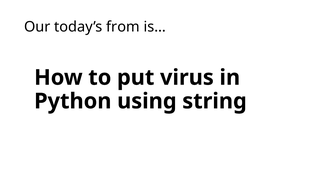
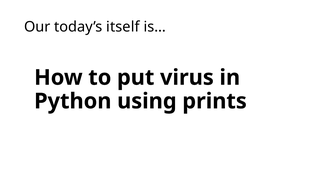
from: from -> itself
string: string -> prints
